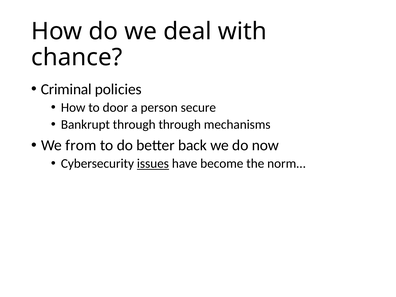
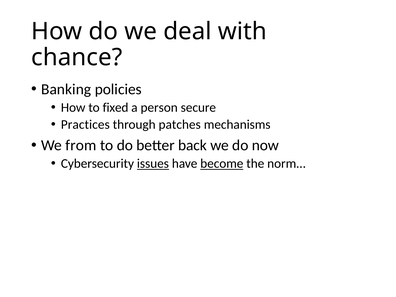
Criminal: Criminal -> Banking
door: door -> fixed
Bankrupt: Bankrupt -> Practices
through through: through -> patches
become underline: none -> present
